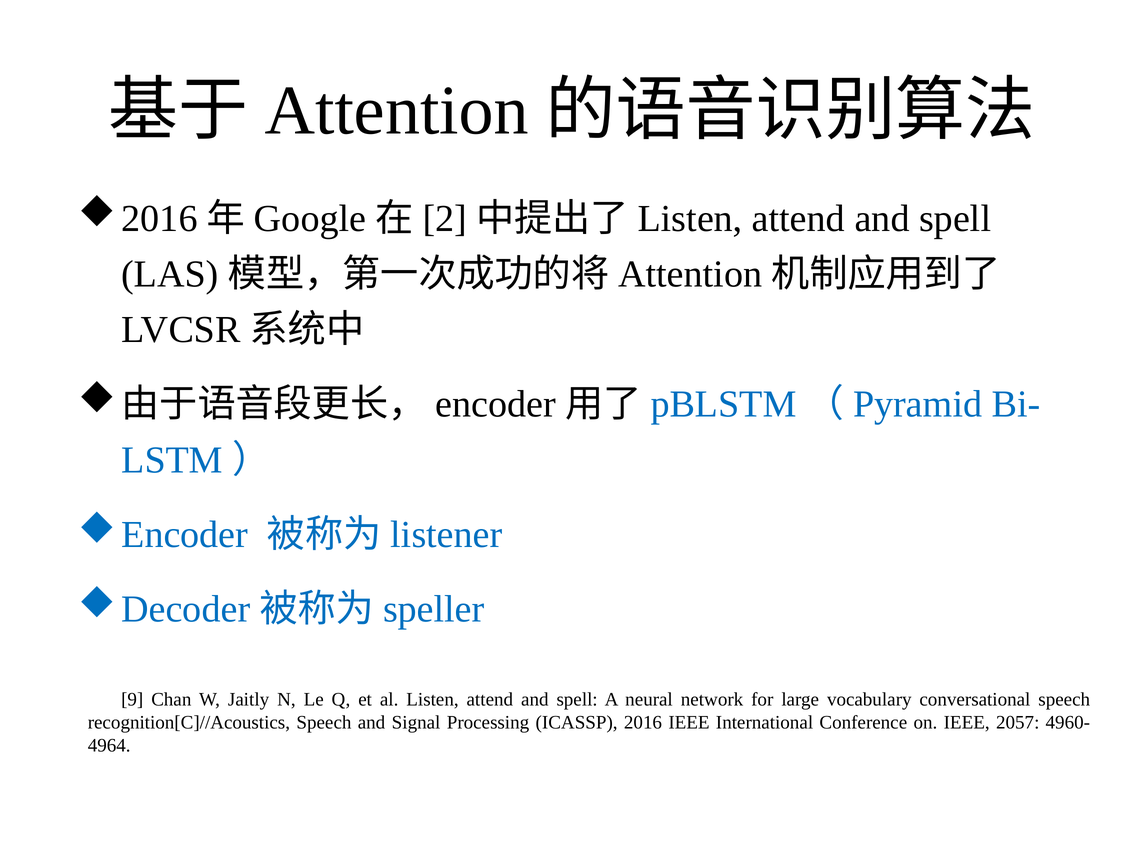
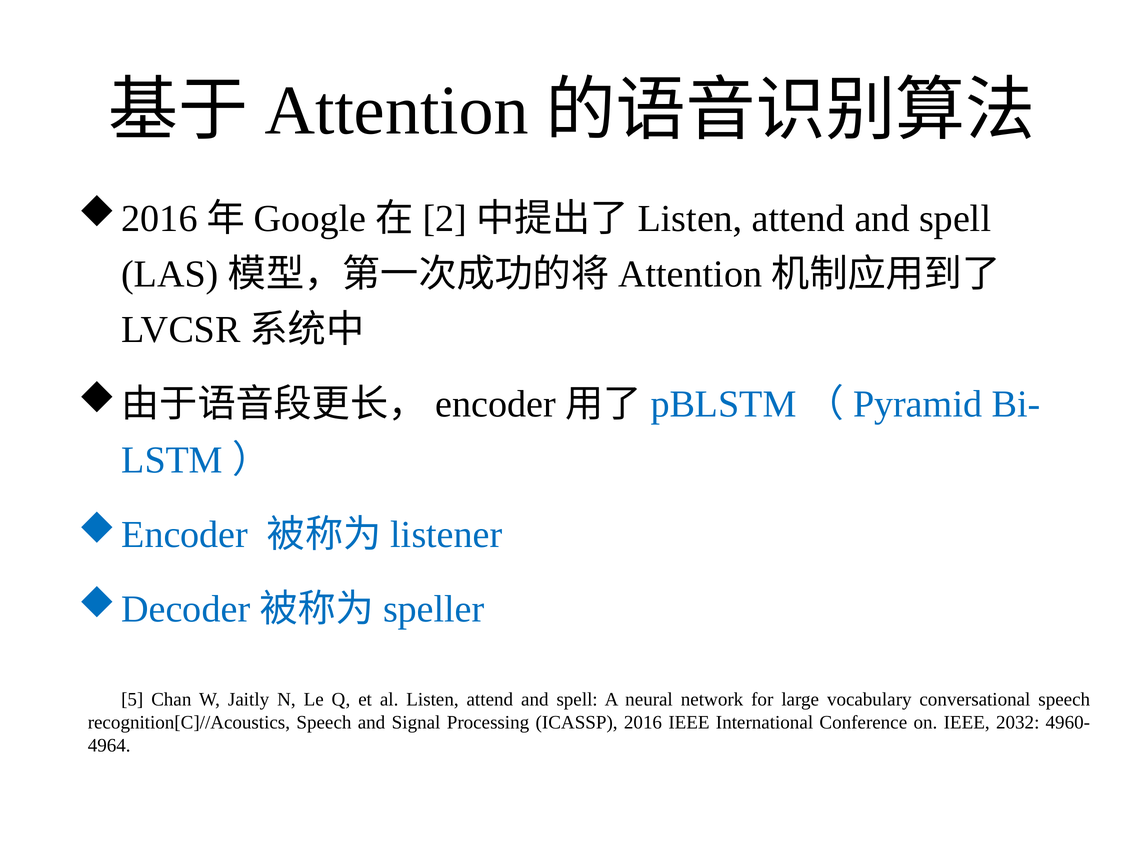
9: 9 -> 5
2057: 2057 -> 2032
